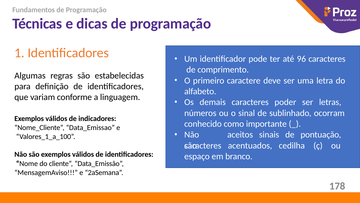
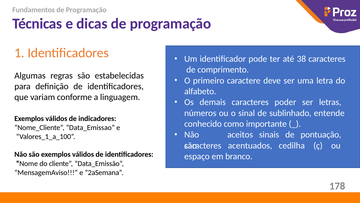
96: 96 -> 38
ocorram: ocorram -> entende
